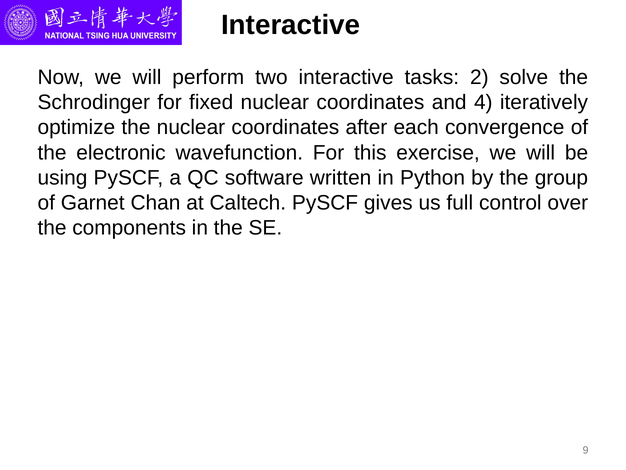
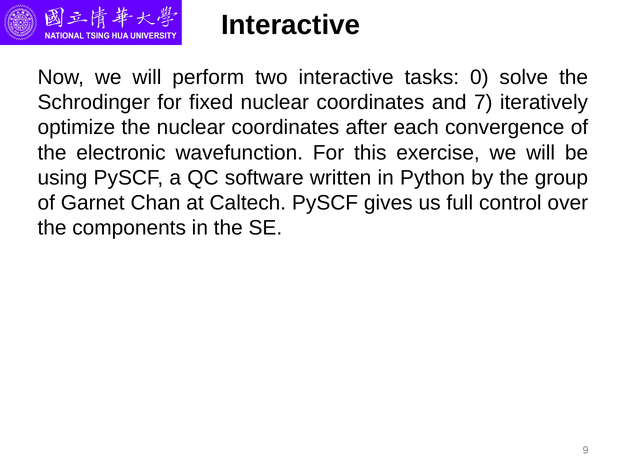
2: 2 -> 0
4: 4 -> 7
